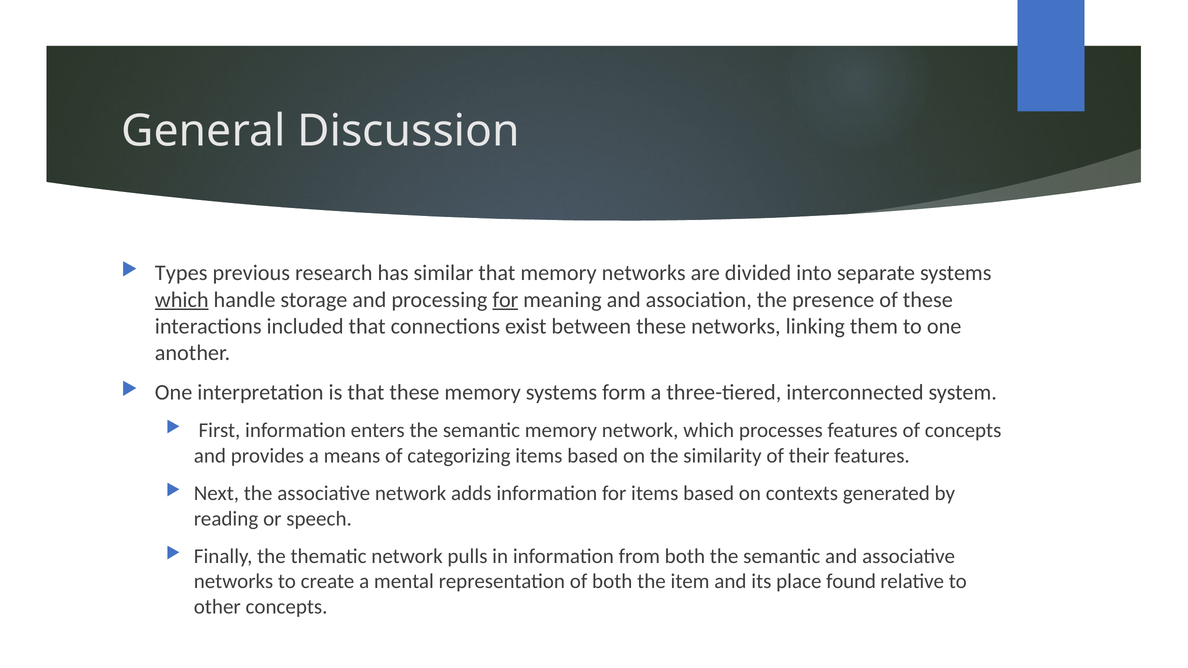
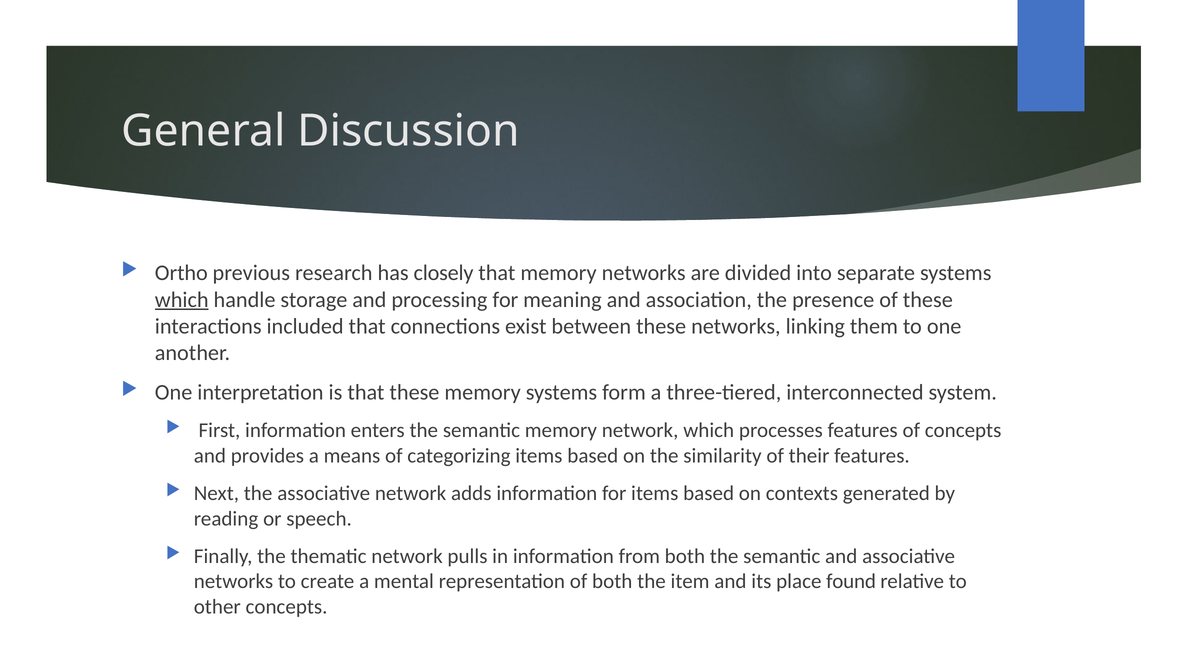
Types: Types -> Ortho
similar: similar -> closely
for at (505, 300) underline: present -> none
